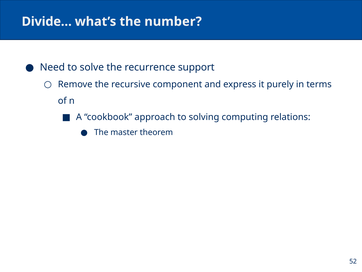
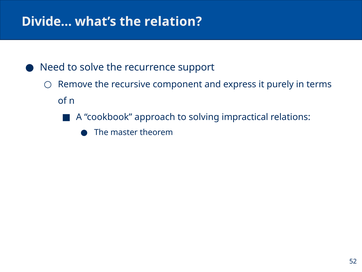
number: number -> relation
computing: computing -> impractical
